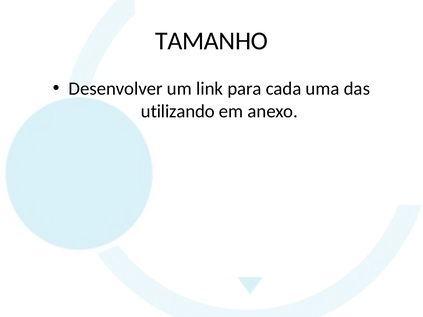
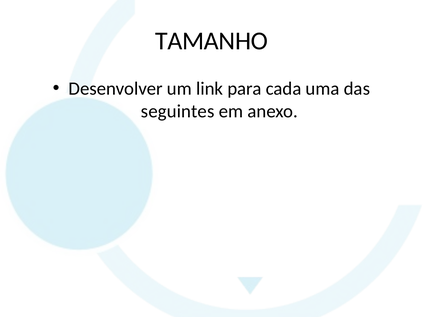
utilizando: utilizando -> seguintes
